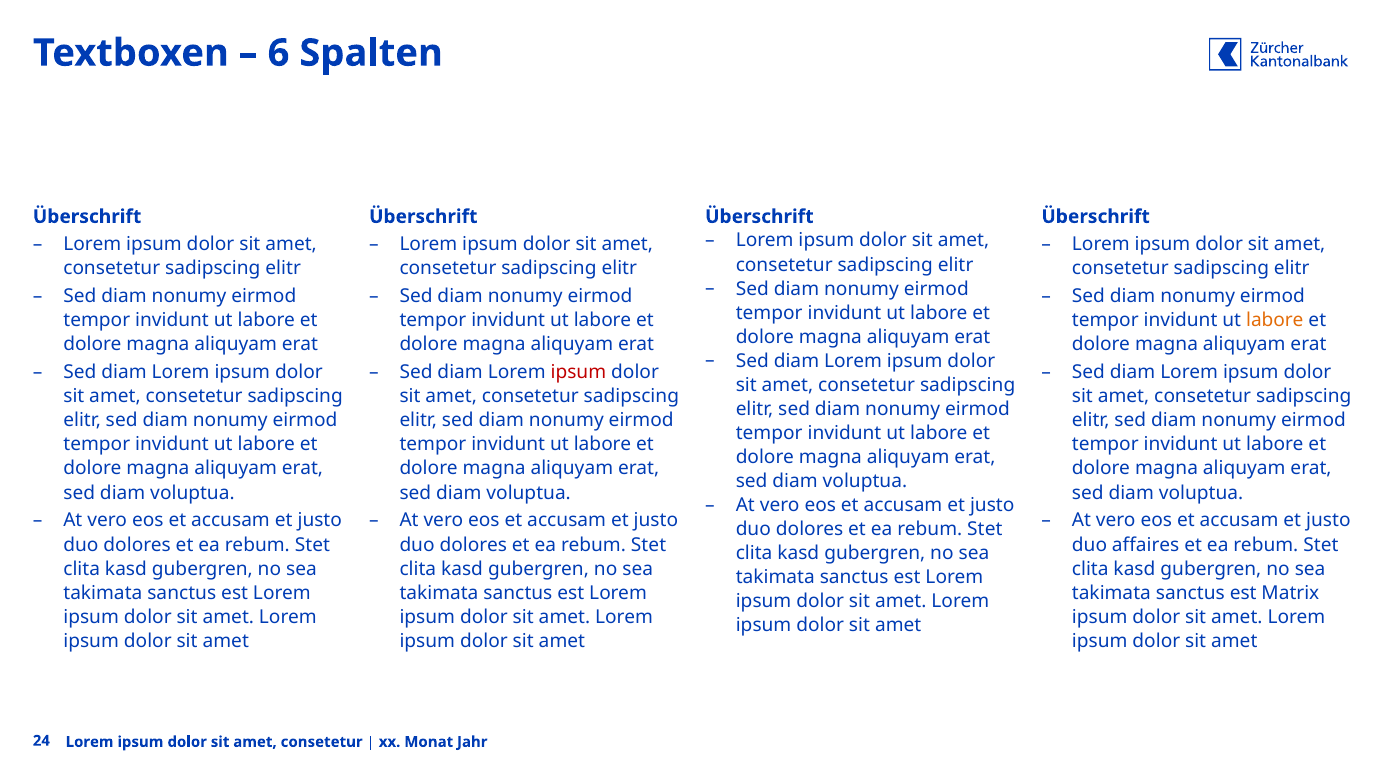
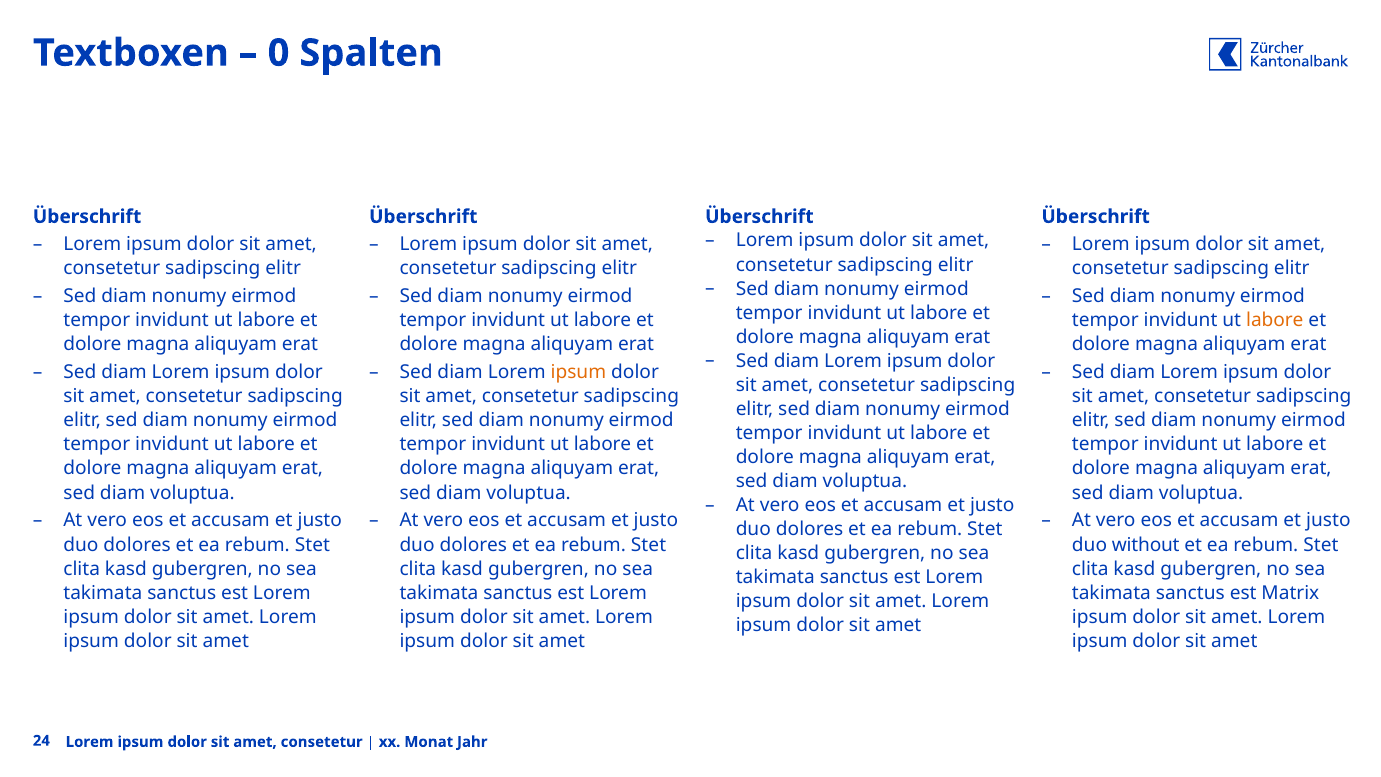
6: 6 -> 0
ipsum at (578, 372) colour: red -> orange
affaires: affaires -> without
